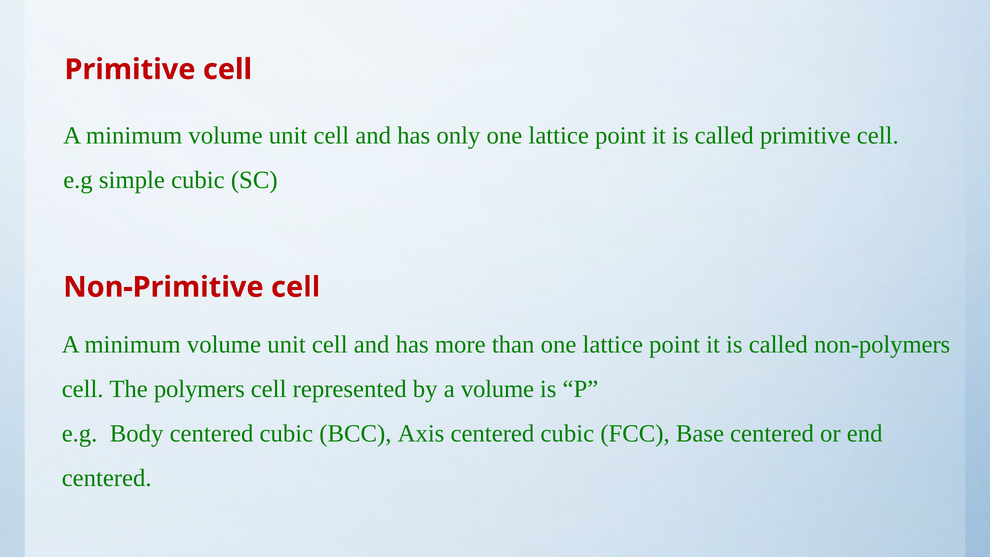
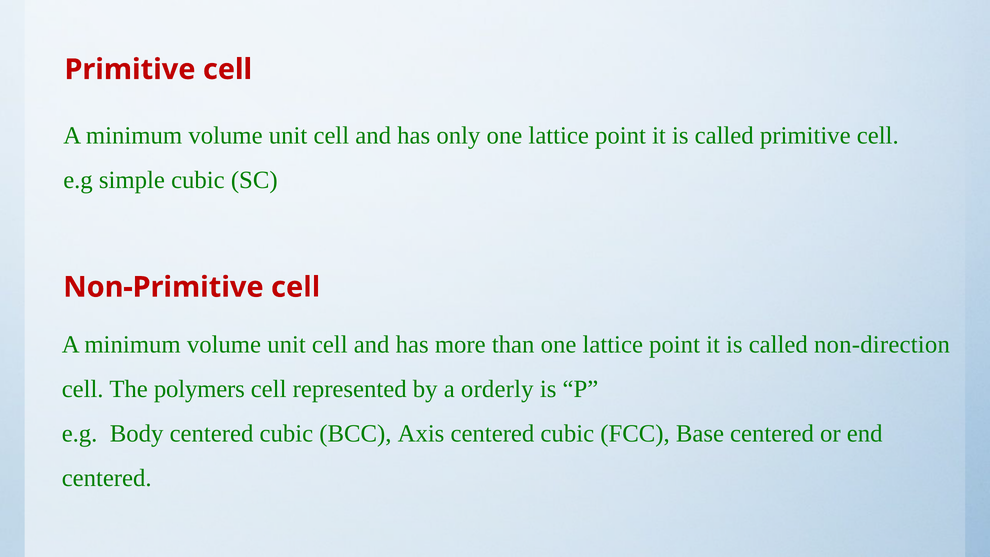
non-polymers: non-polymers -> non-direction
a volume: volume -> orderly
